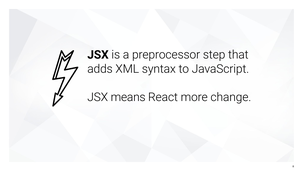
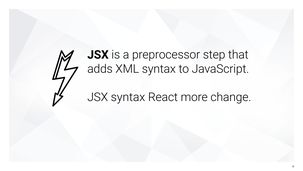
JSX means: means -> syntax
